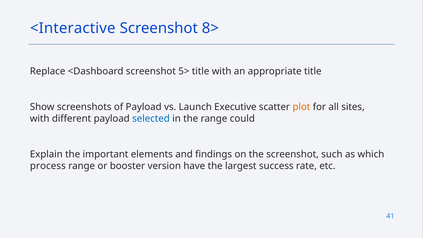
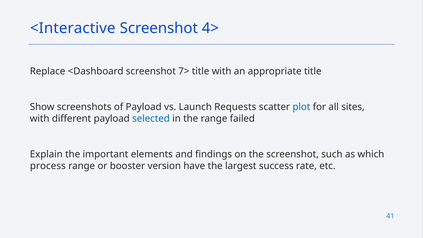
8>: 8> -> 4>
5>: 5> -> 7>
Executive: Executive -> Requests
plot colour: orange -> blue
could: could -> failed
